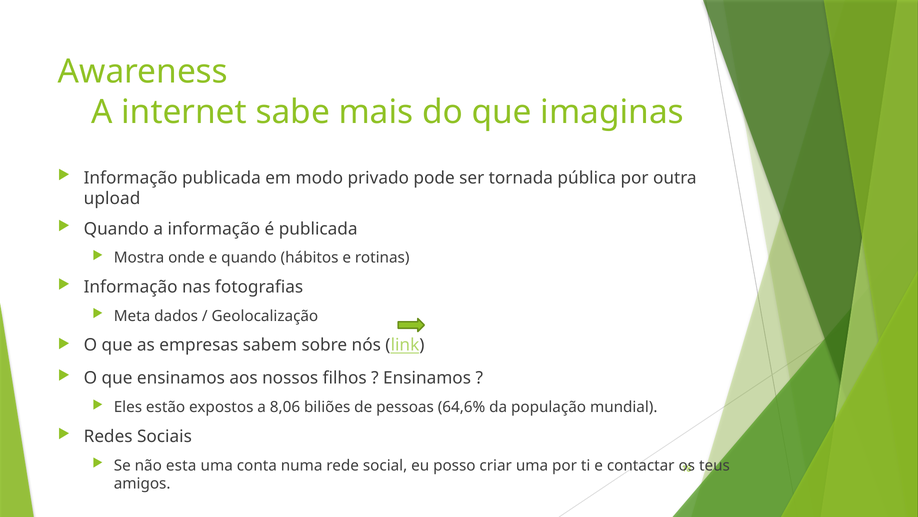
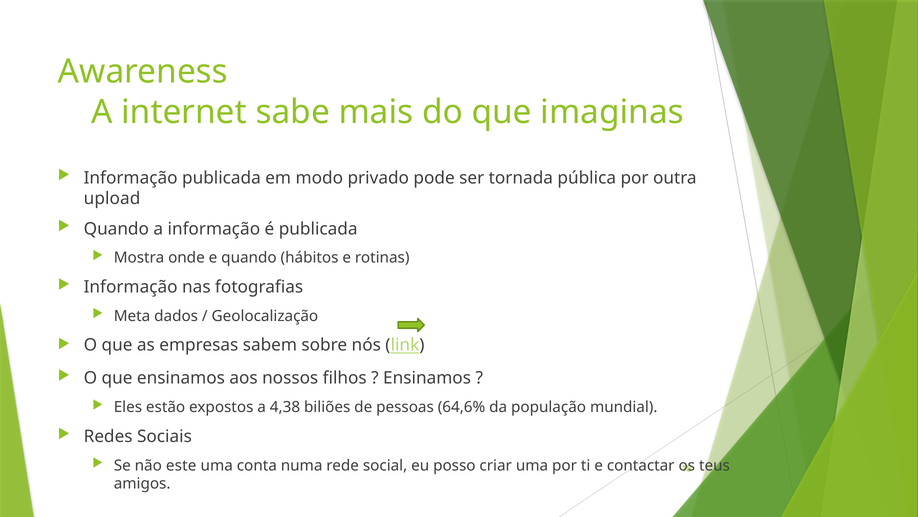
8,06: 8,06 -> 4,38
esta: esta -> este
